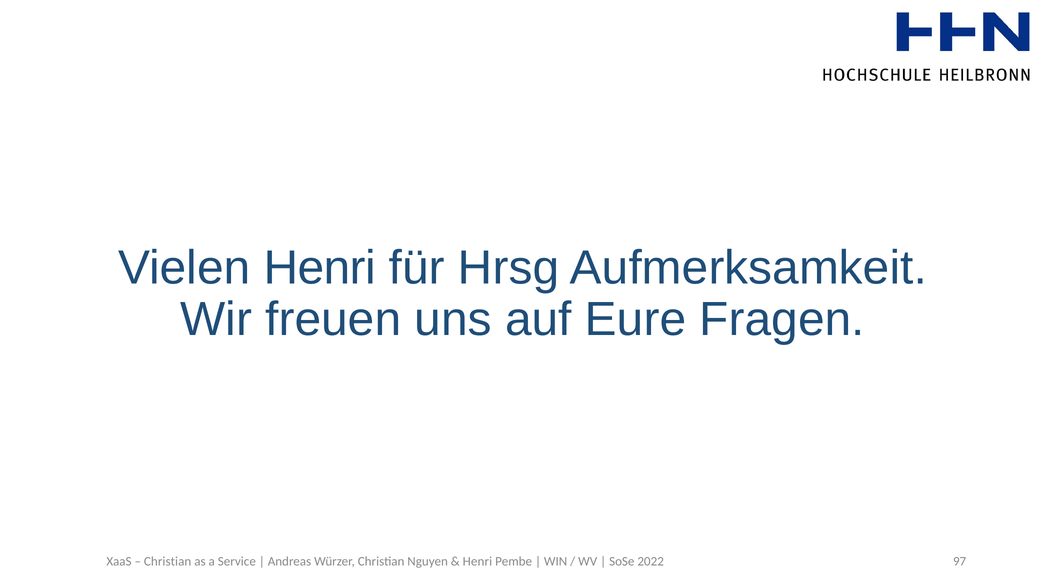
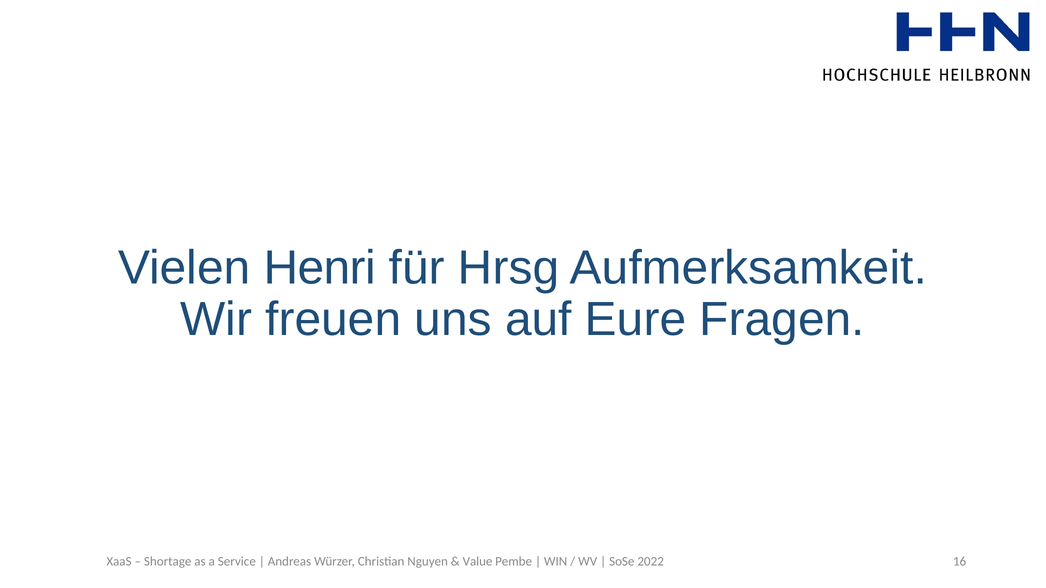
Christian at (168, 562): Christian -> Shortage
Henri at (477, 562): Henri -> Value
97: 97 -> 16
